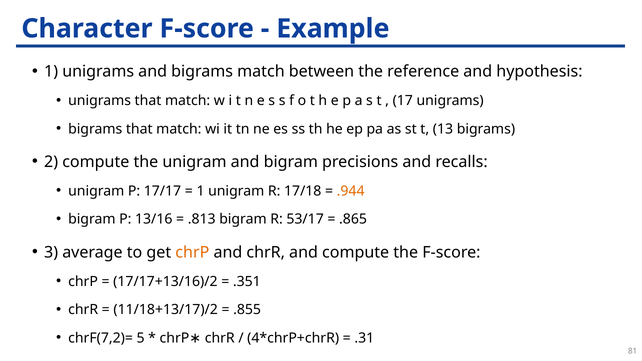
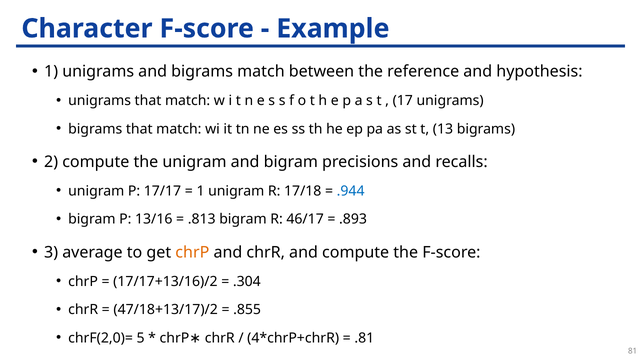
.944 colour: orange -> blue
53/17: 53/17 -> 46/17
.865: .865 -> .893
.351: .351 -> .304
11/18+13/17)/2: 11/18+13/17)/2 -> 47/18+13/17)/2
chrF(7,2)=: chrF(7,2)= -> chrF(2,0)=
.31: .31 -> .81
